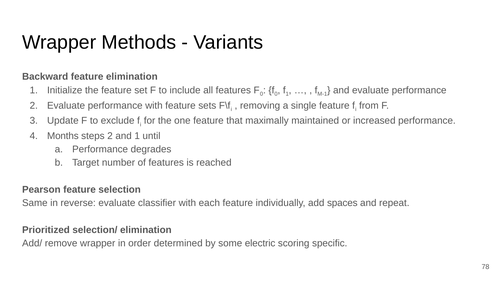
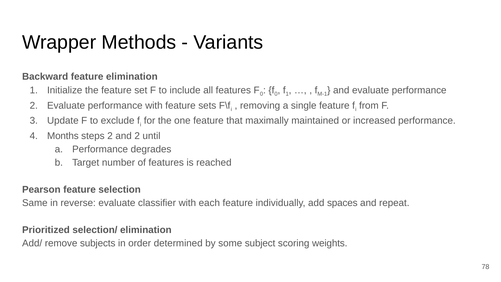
and 1: 1 -> 2
remove wrapper: wrapper -> subjects
electric: electric -> subject
specific: specific -> weights
